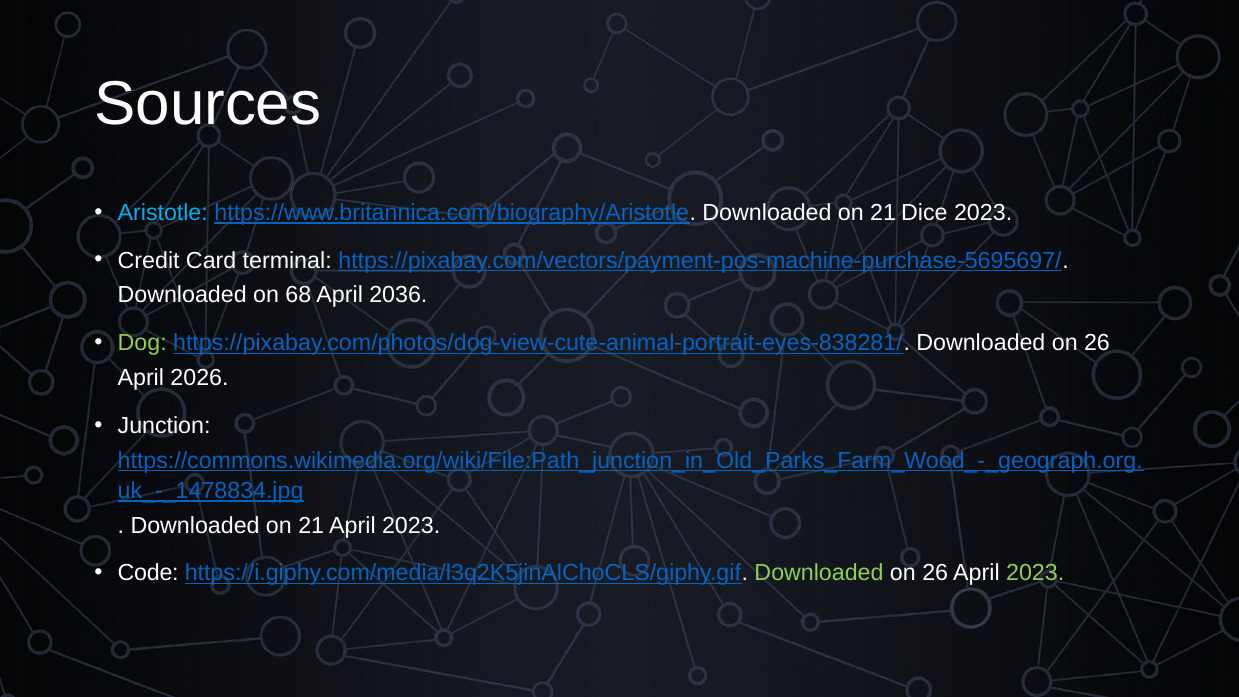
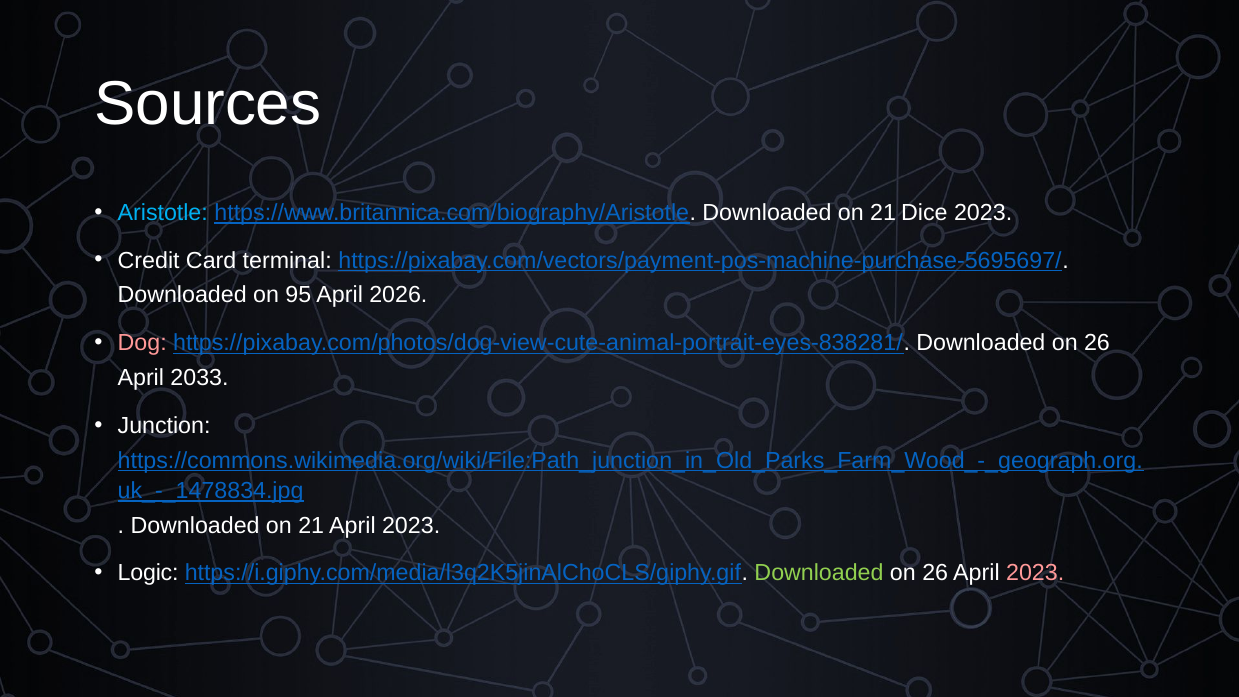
68: 68 -> 95
2036: 2036 -> 2026
Dog colour: light green -> pink
2026: 2026 -> 2033
Code: Code -> Logic
2023 at (1035, 573) colour: light green -> pink
